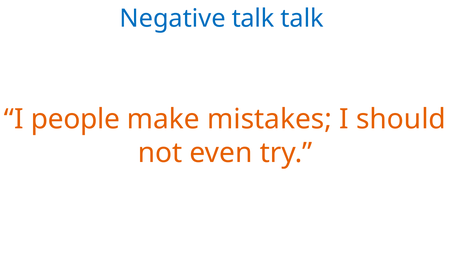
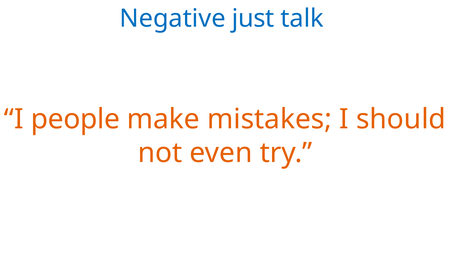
Negative talk: talk -> just
